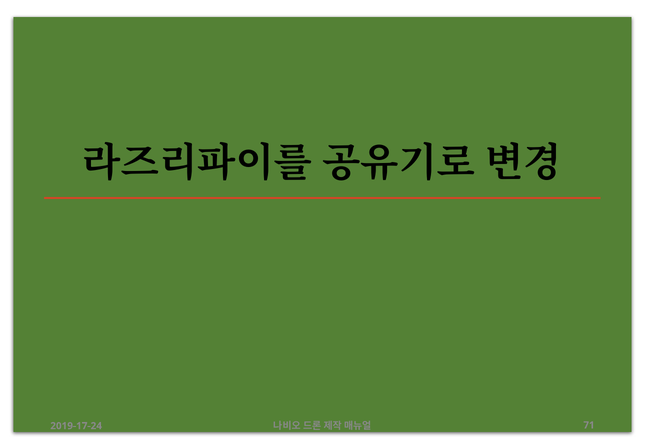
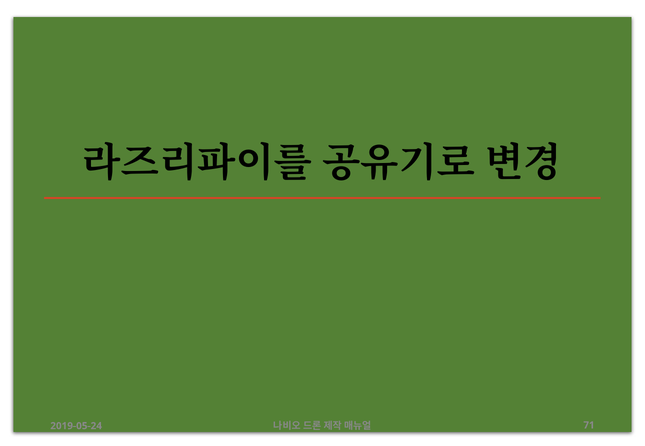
2019-17-24: 2019-17-24 -> 2019-05-24
